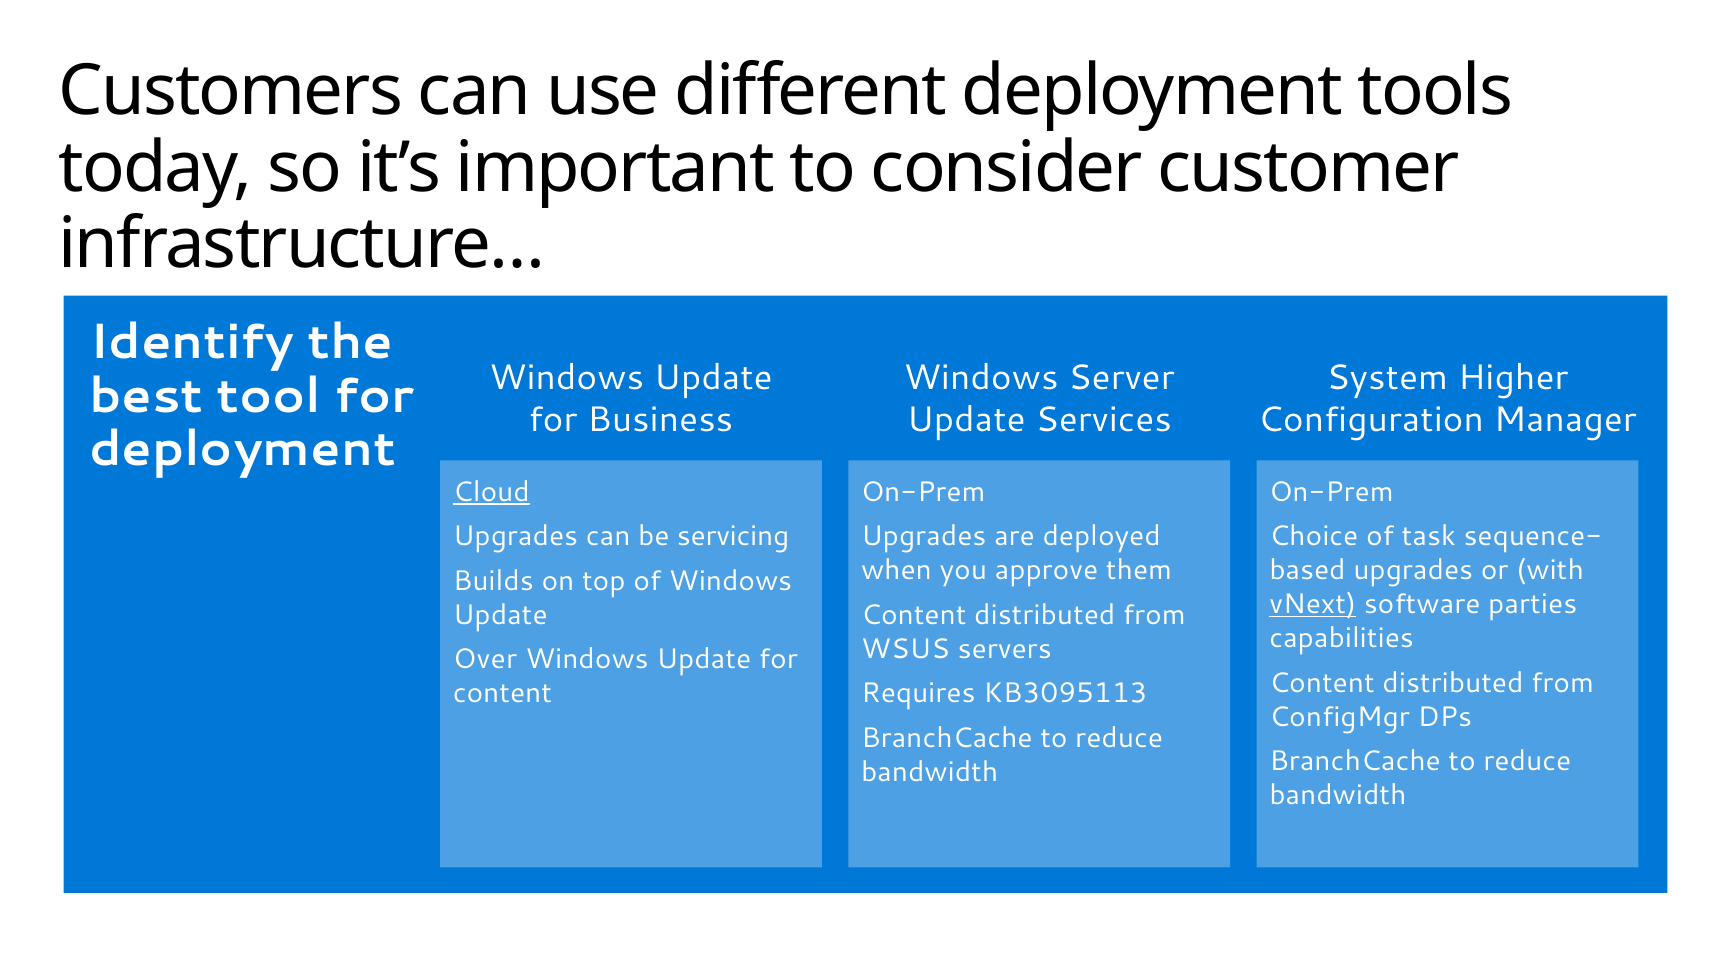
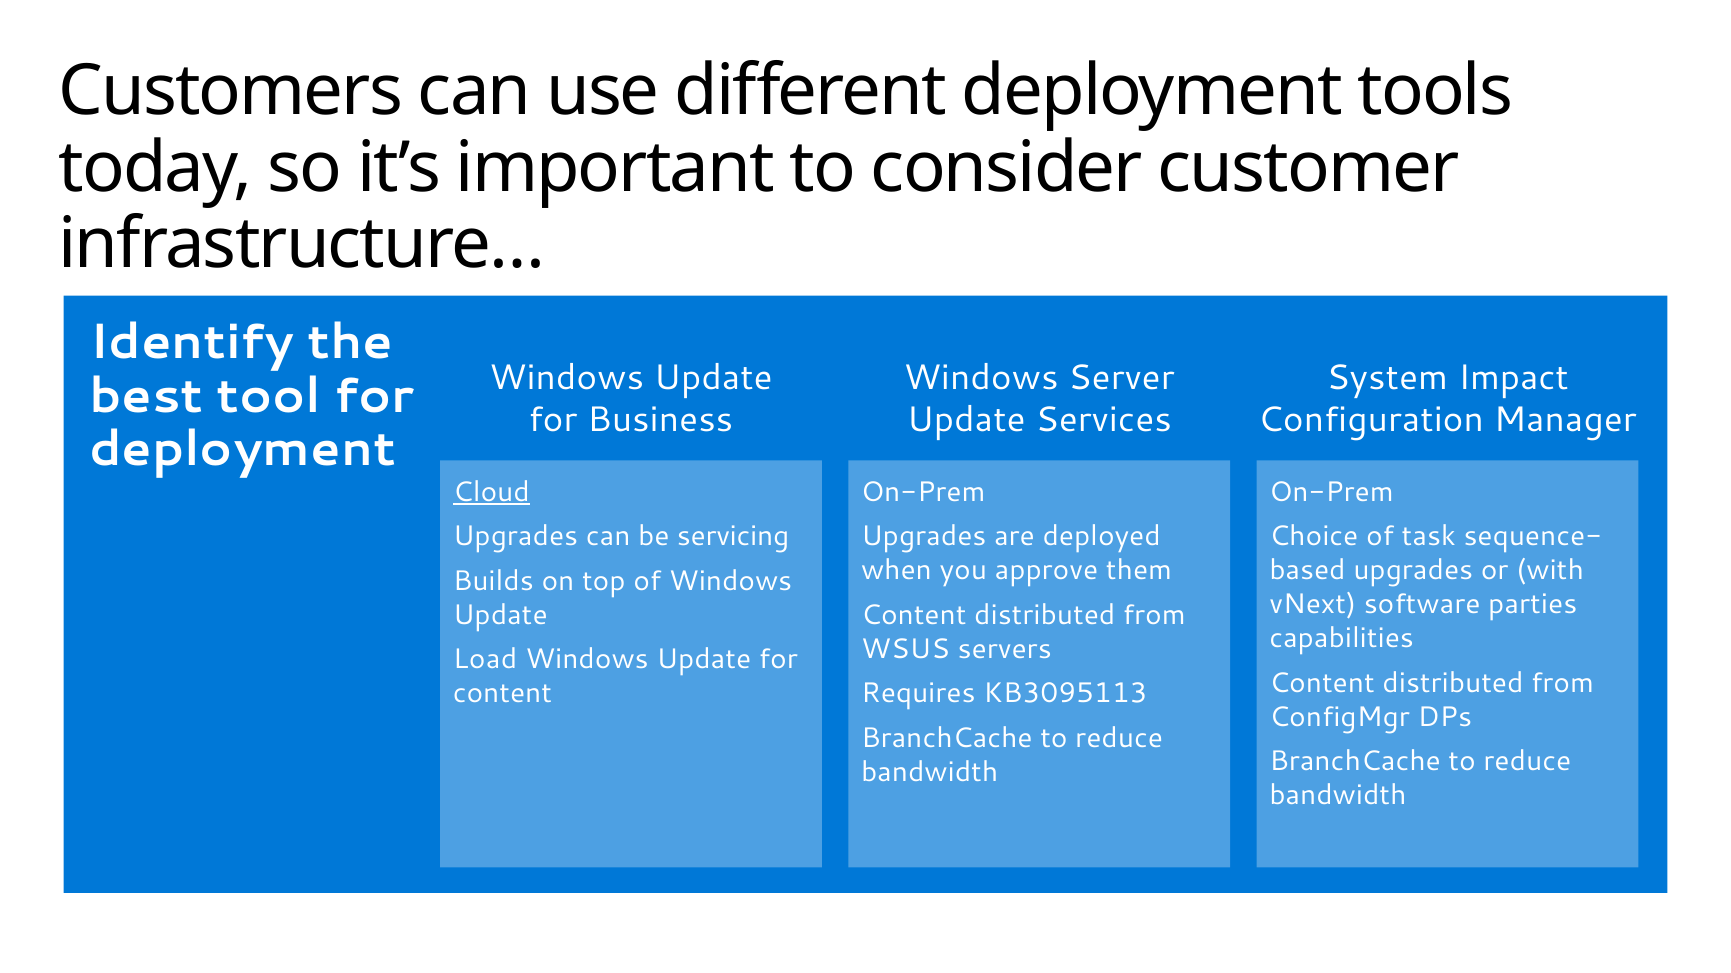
Higher: Higher -> Impact
vNext underline: present -> none
Over: Over -> Load
